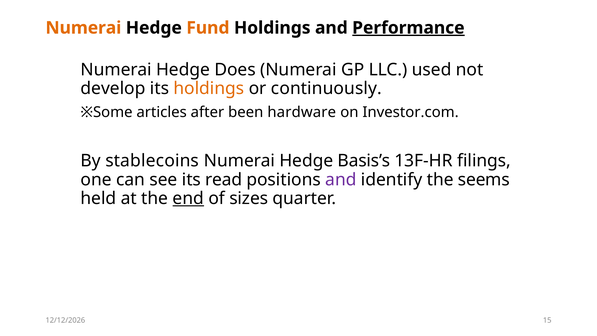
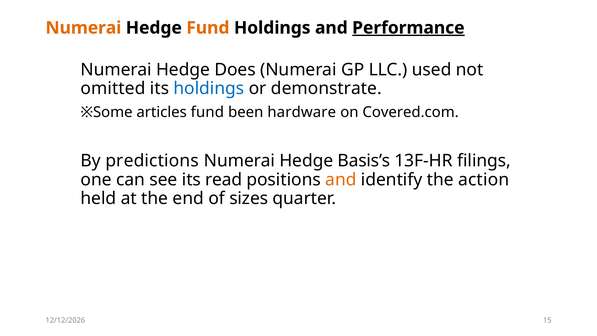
develop: develop -> omitted
holdings at (209, 88) colour: orange -> blue
continuously: continuously -> demonstrate
articles after: after -> fund
Investor.com: Investor.com -> Covered.com
stablecoins: stablecoins -> predictions
and at (341, 179) colour: purple -> orange
seems: seems -> action
end underline: present -> none
